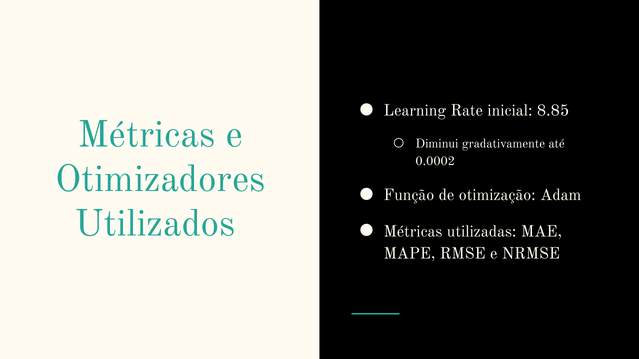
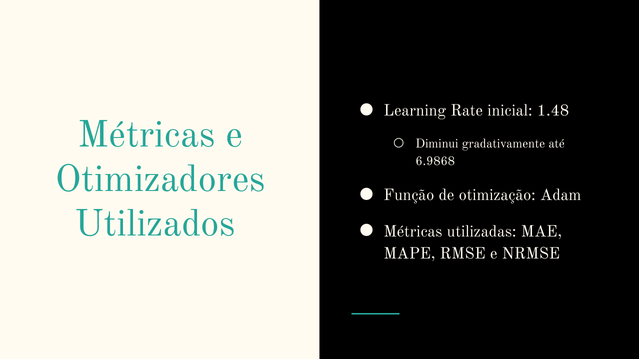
8.85: 8.85 -> 1.48
0.0002: 0.0002 -> 6.9868
